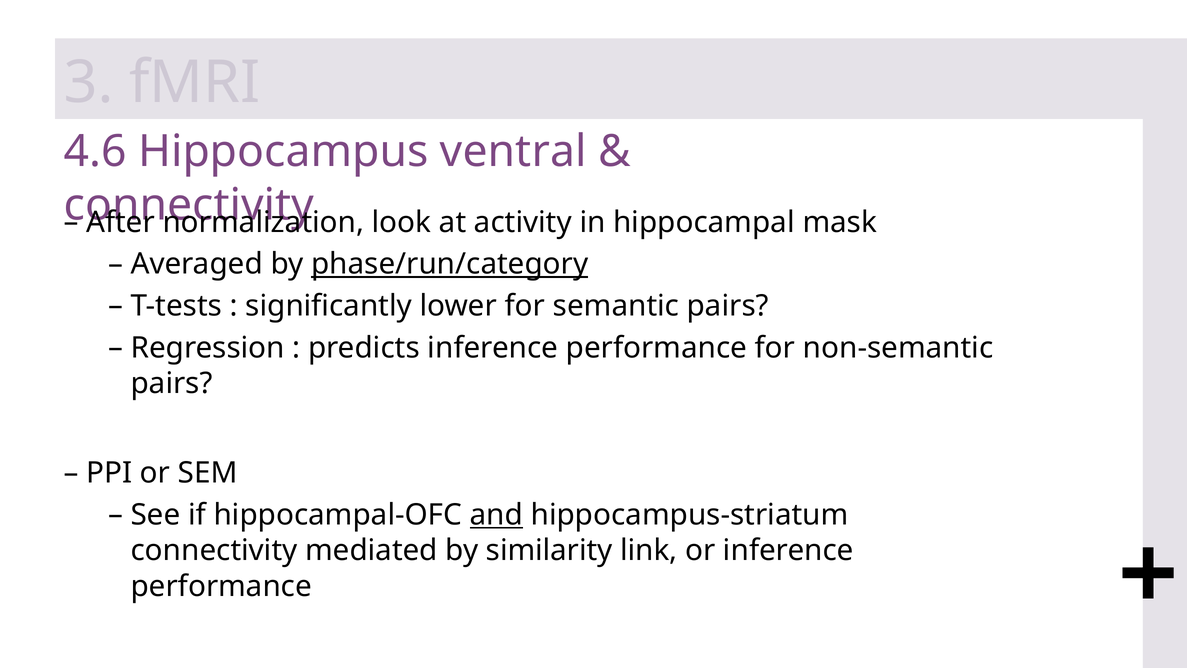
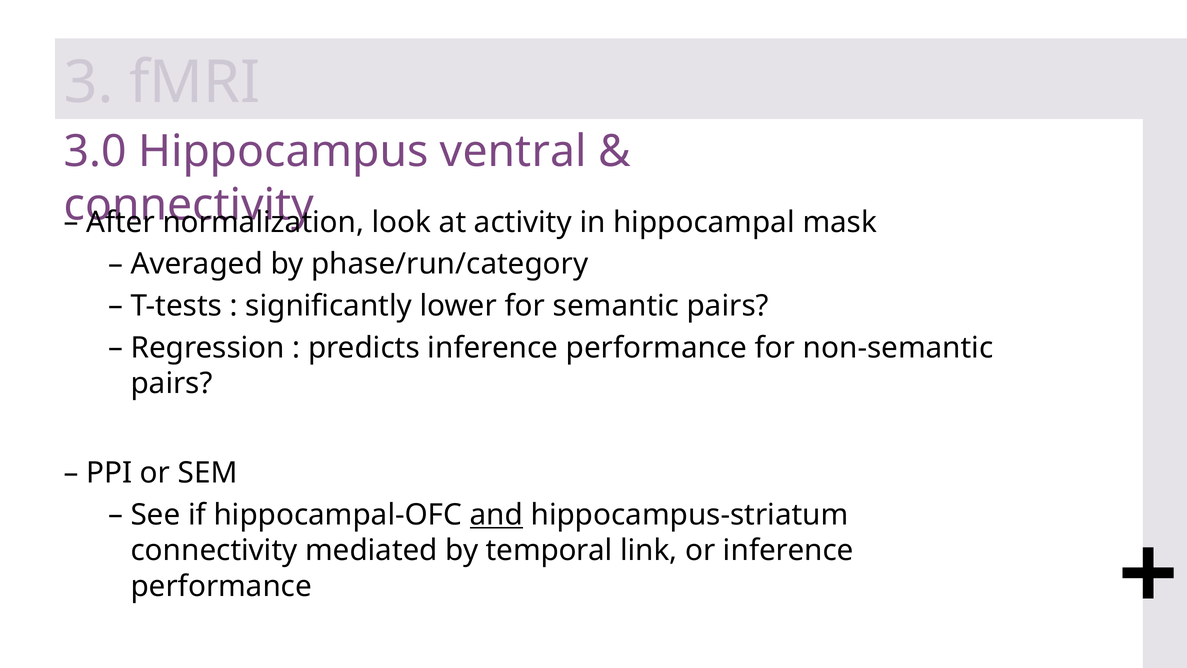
4.6: 4.6 -> 3.0
phase/run/category underline: present -> none
similarity: similarity -> temporal
